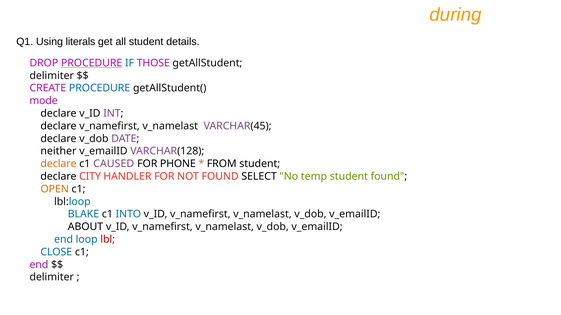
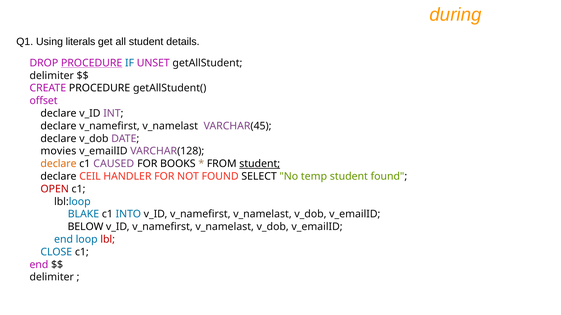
THOSE: THOSE -> UNSET
PROCEDURE at (100, 88) colour: blue -> black
mode: mode -> offset
neither: neither -> movies
PHONE: PHONE -> BOOKS
student at (260, 164) underline: none -> present
CITY: CITY -> CEIL
OPEN colour: orange -> red
ABOUT: ABOUT -> BELOW
